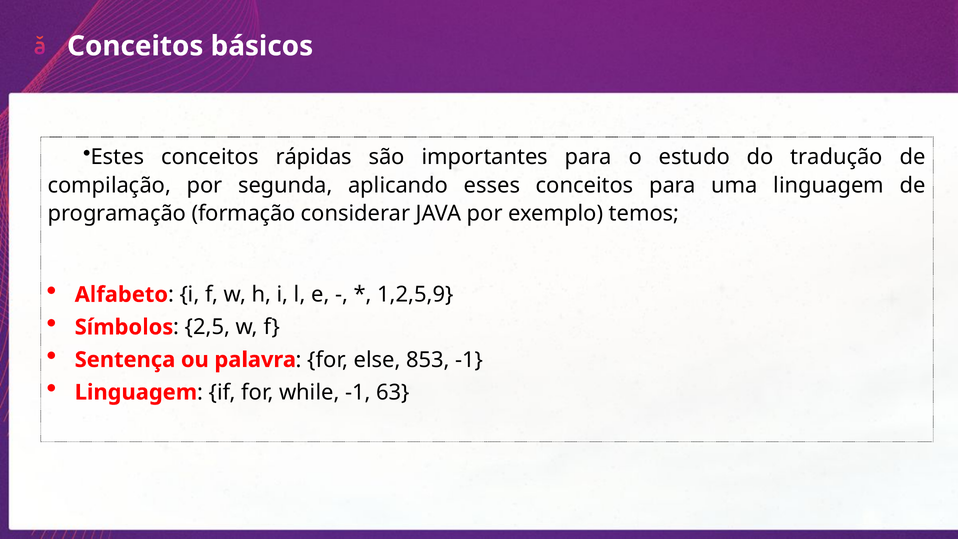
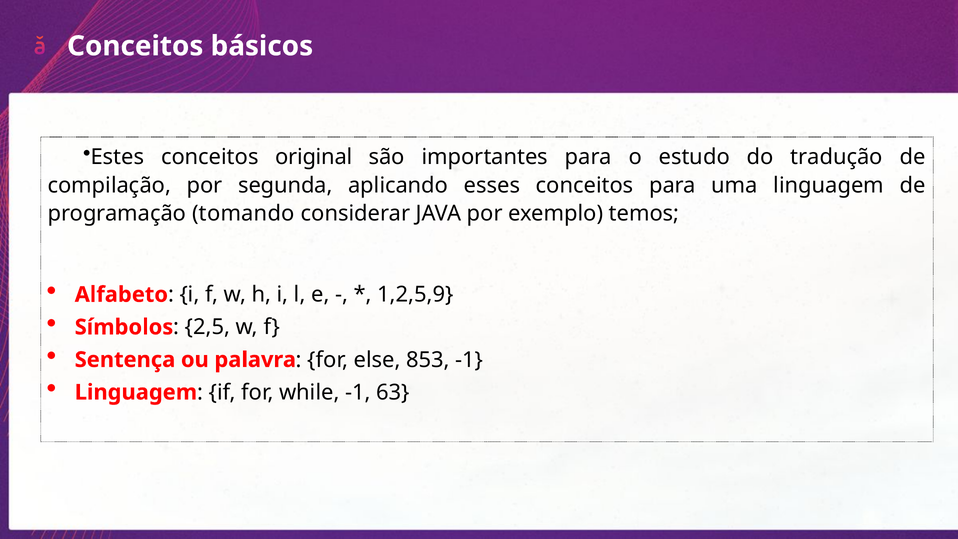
rápidas: rápidas -> original
formação: formação -> tomando
